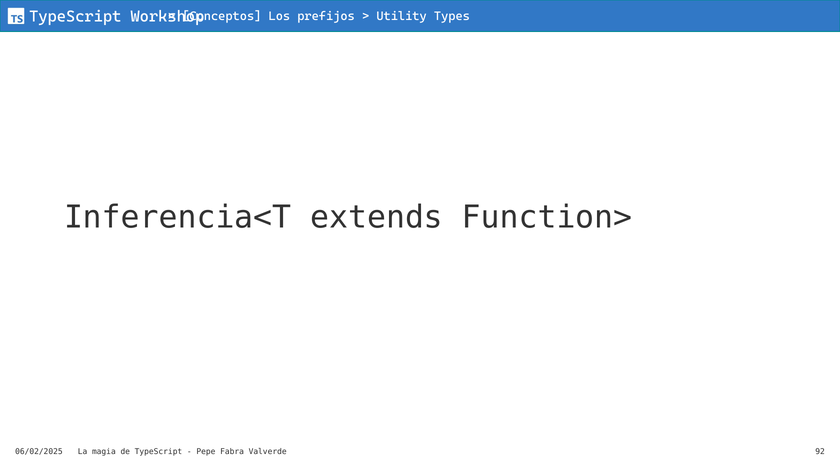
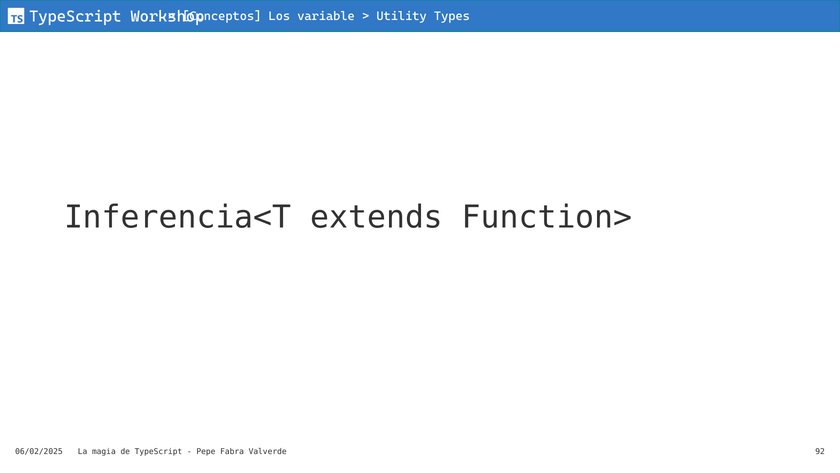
prefijos: prefijos -> variable
